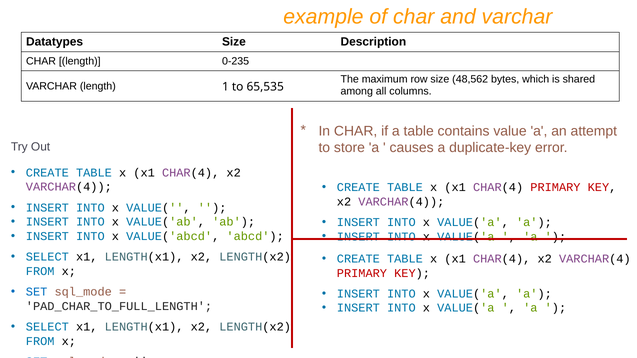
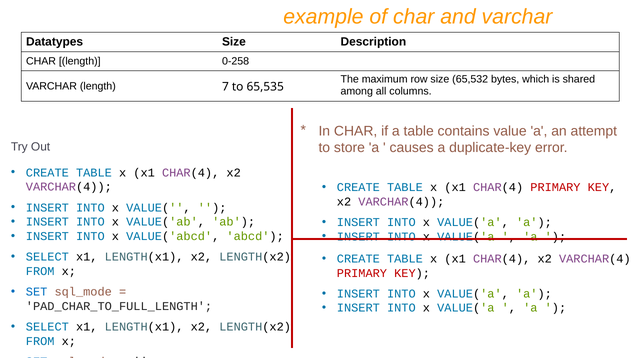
0-235: 0-235 -> 0-258
48,562: 48,562 -> 65,532
1: 1 -> 7
